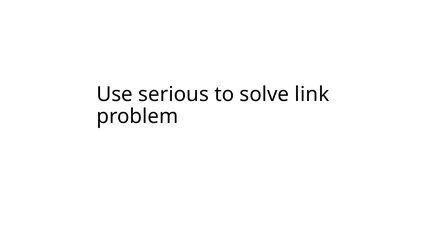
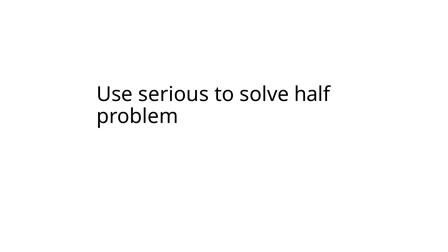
link: link -> half
